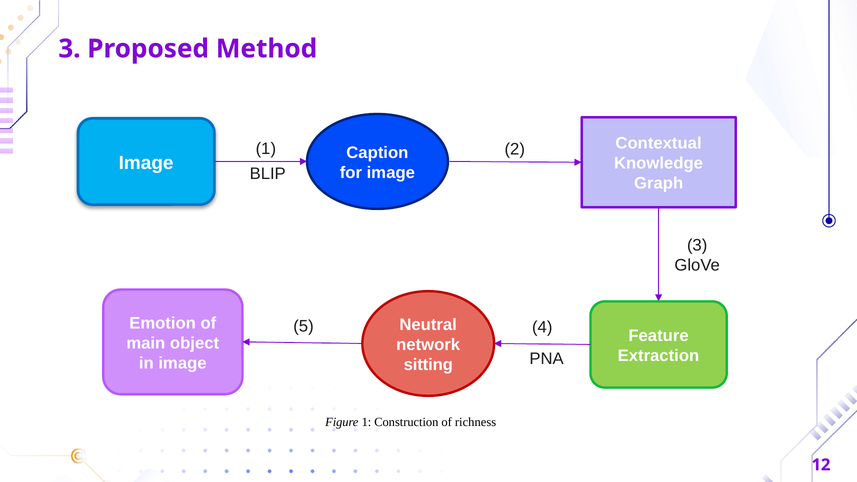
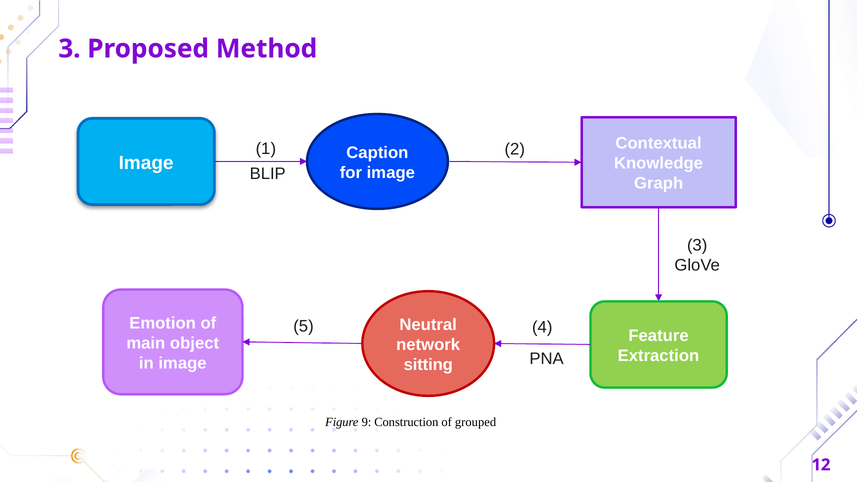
Figure 1: 1 -> 9
richness: richness -> grouped
